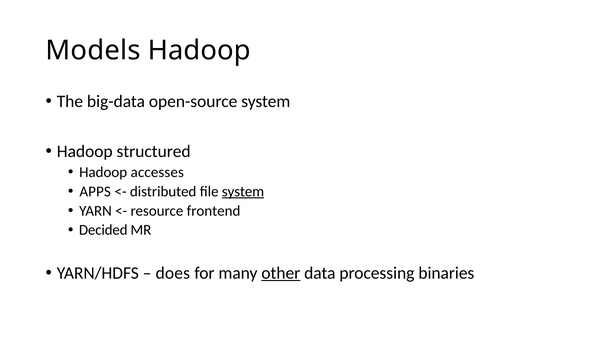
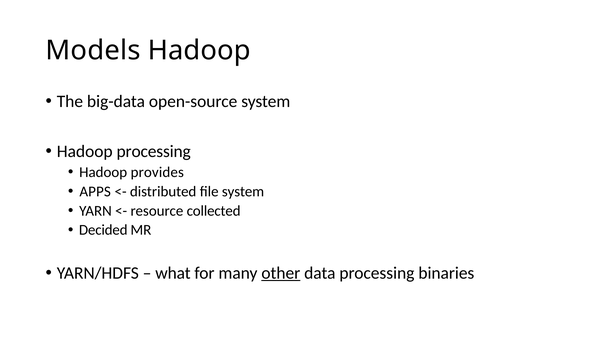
Hadoop structured: structured -> processing
accesses: accesses -> provides
system at (243, 191) underline: present -> none
frontend: frontend -> collected
does: does -> what
